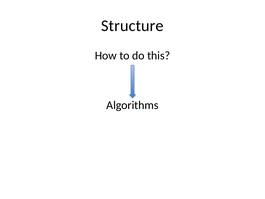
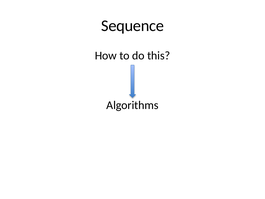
Structure: Structure -> Sequence
